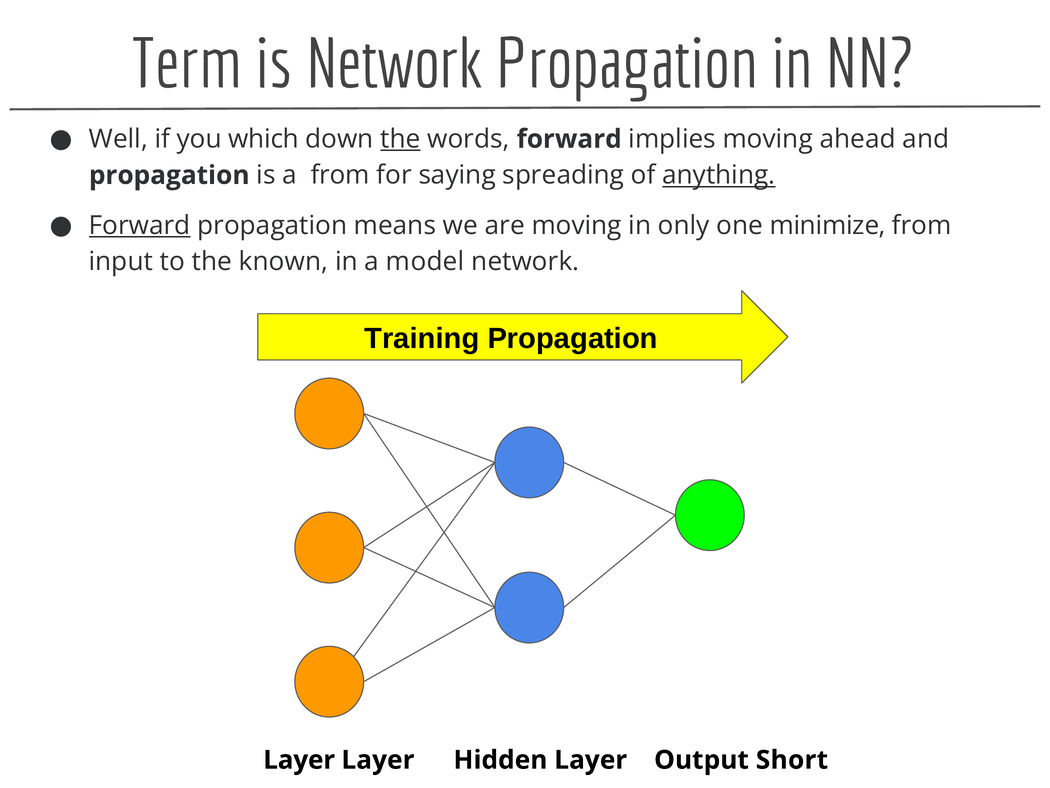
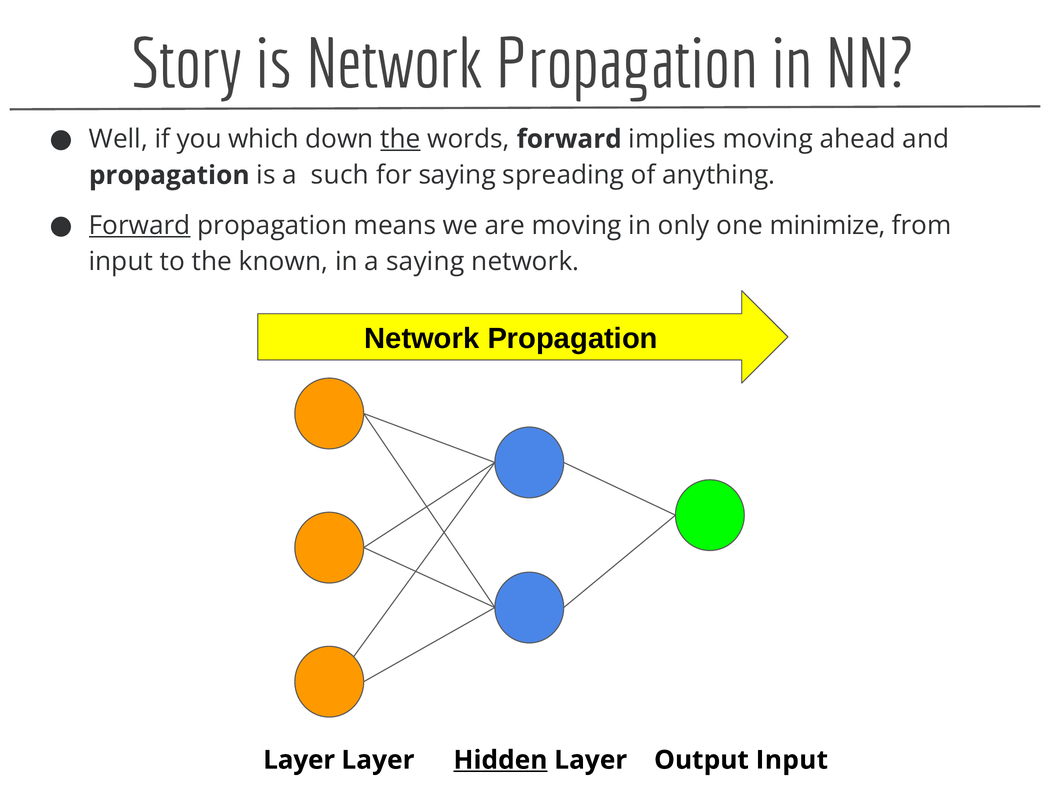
Term: Term -> Story
a from: from -> such
anything underline: present -> none
a model: model -> saying
Training at (422, 339): Training -> Network
Hidden underline: none -> present
Output Short: Short -> Input
